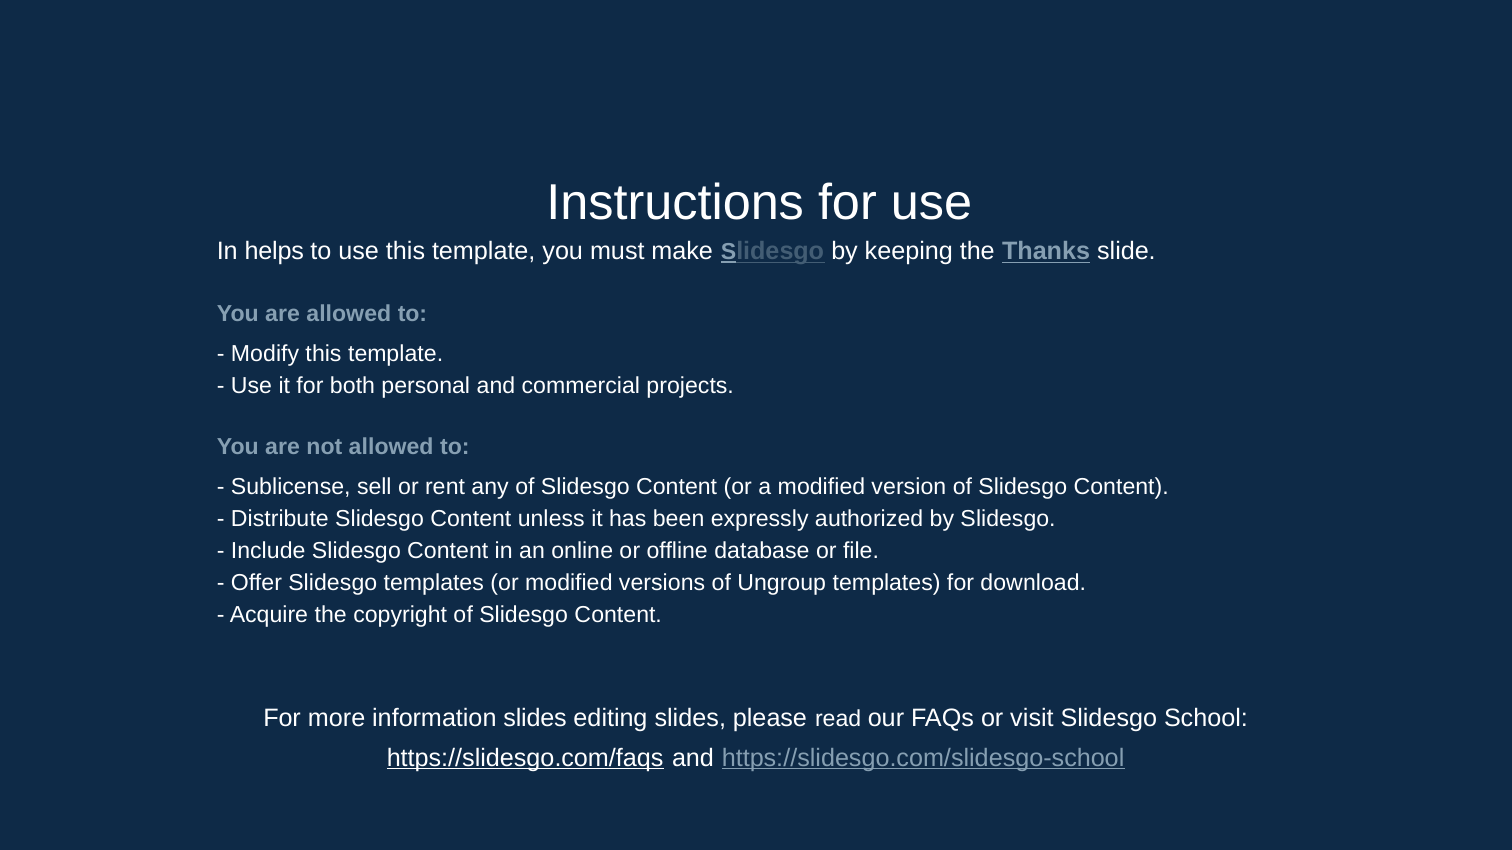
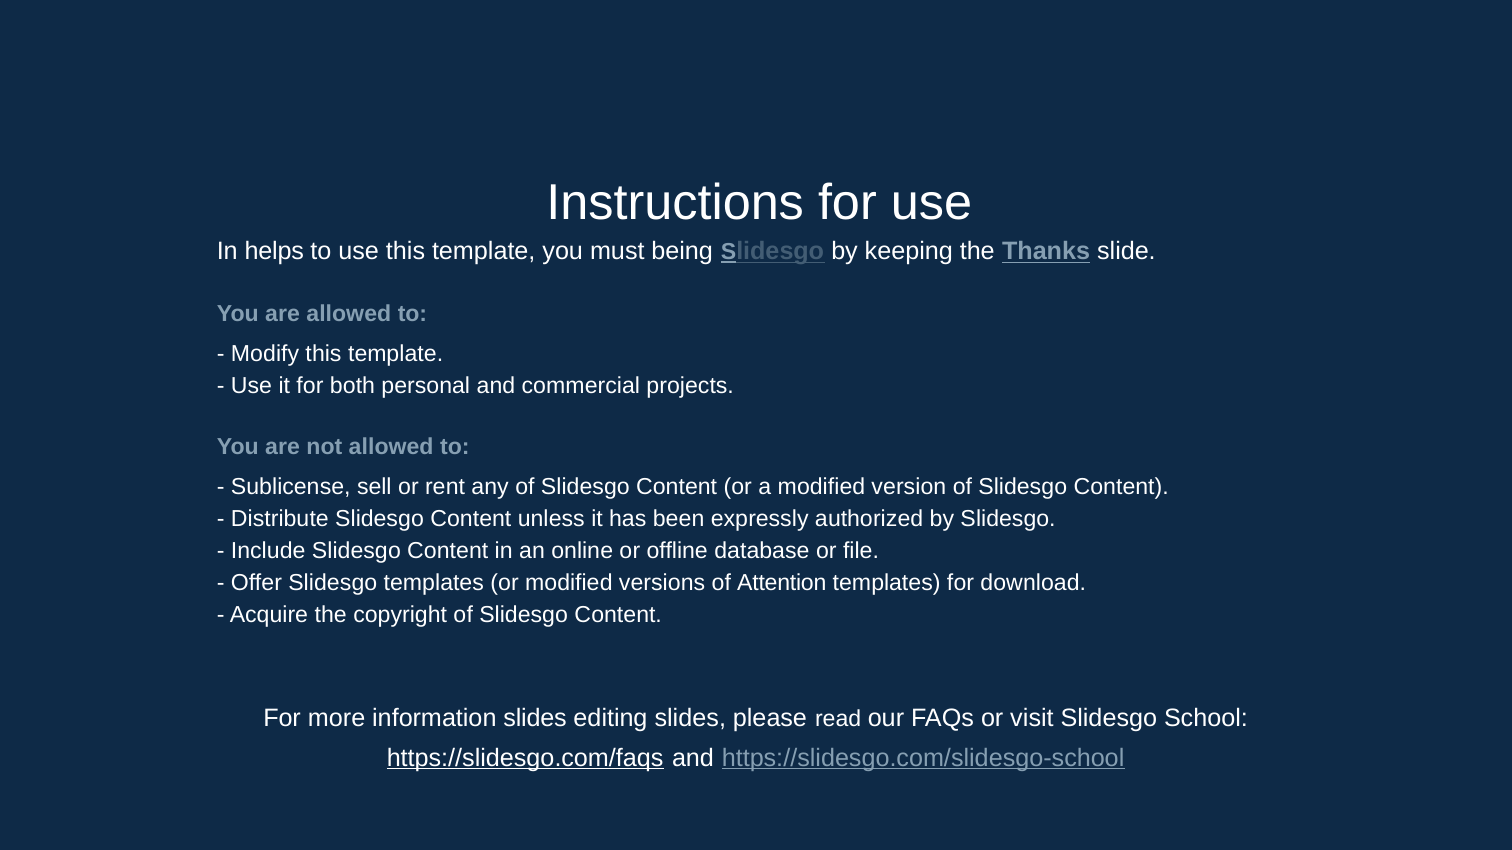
make: make -> being
Ungroup: Ungroup -> Attention
